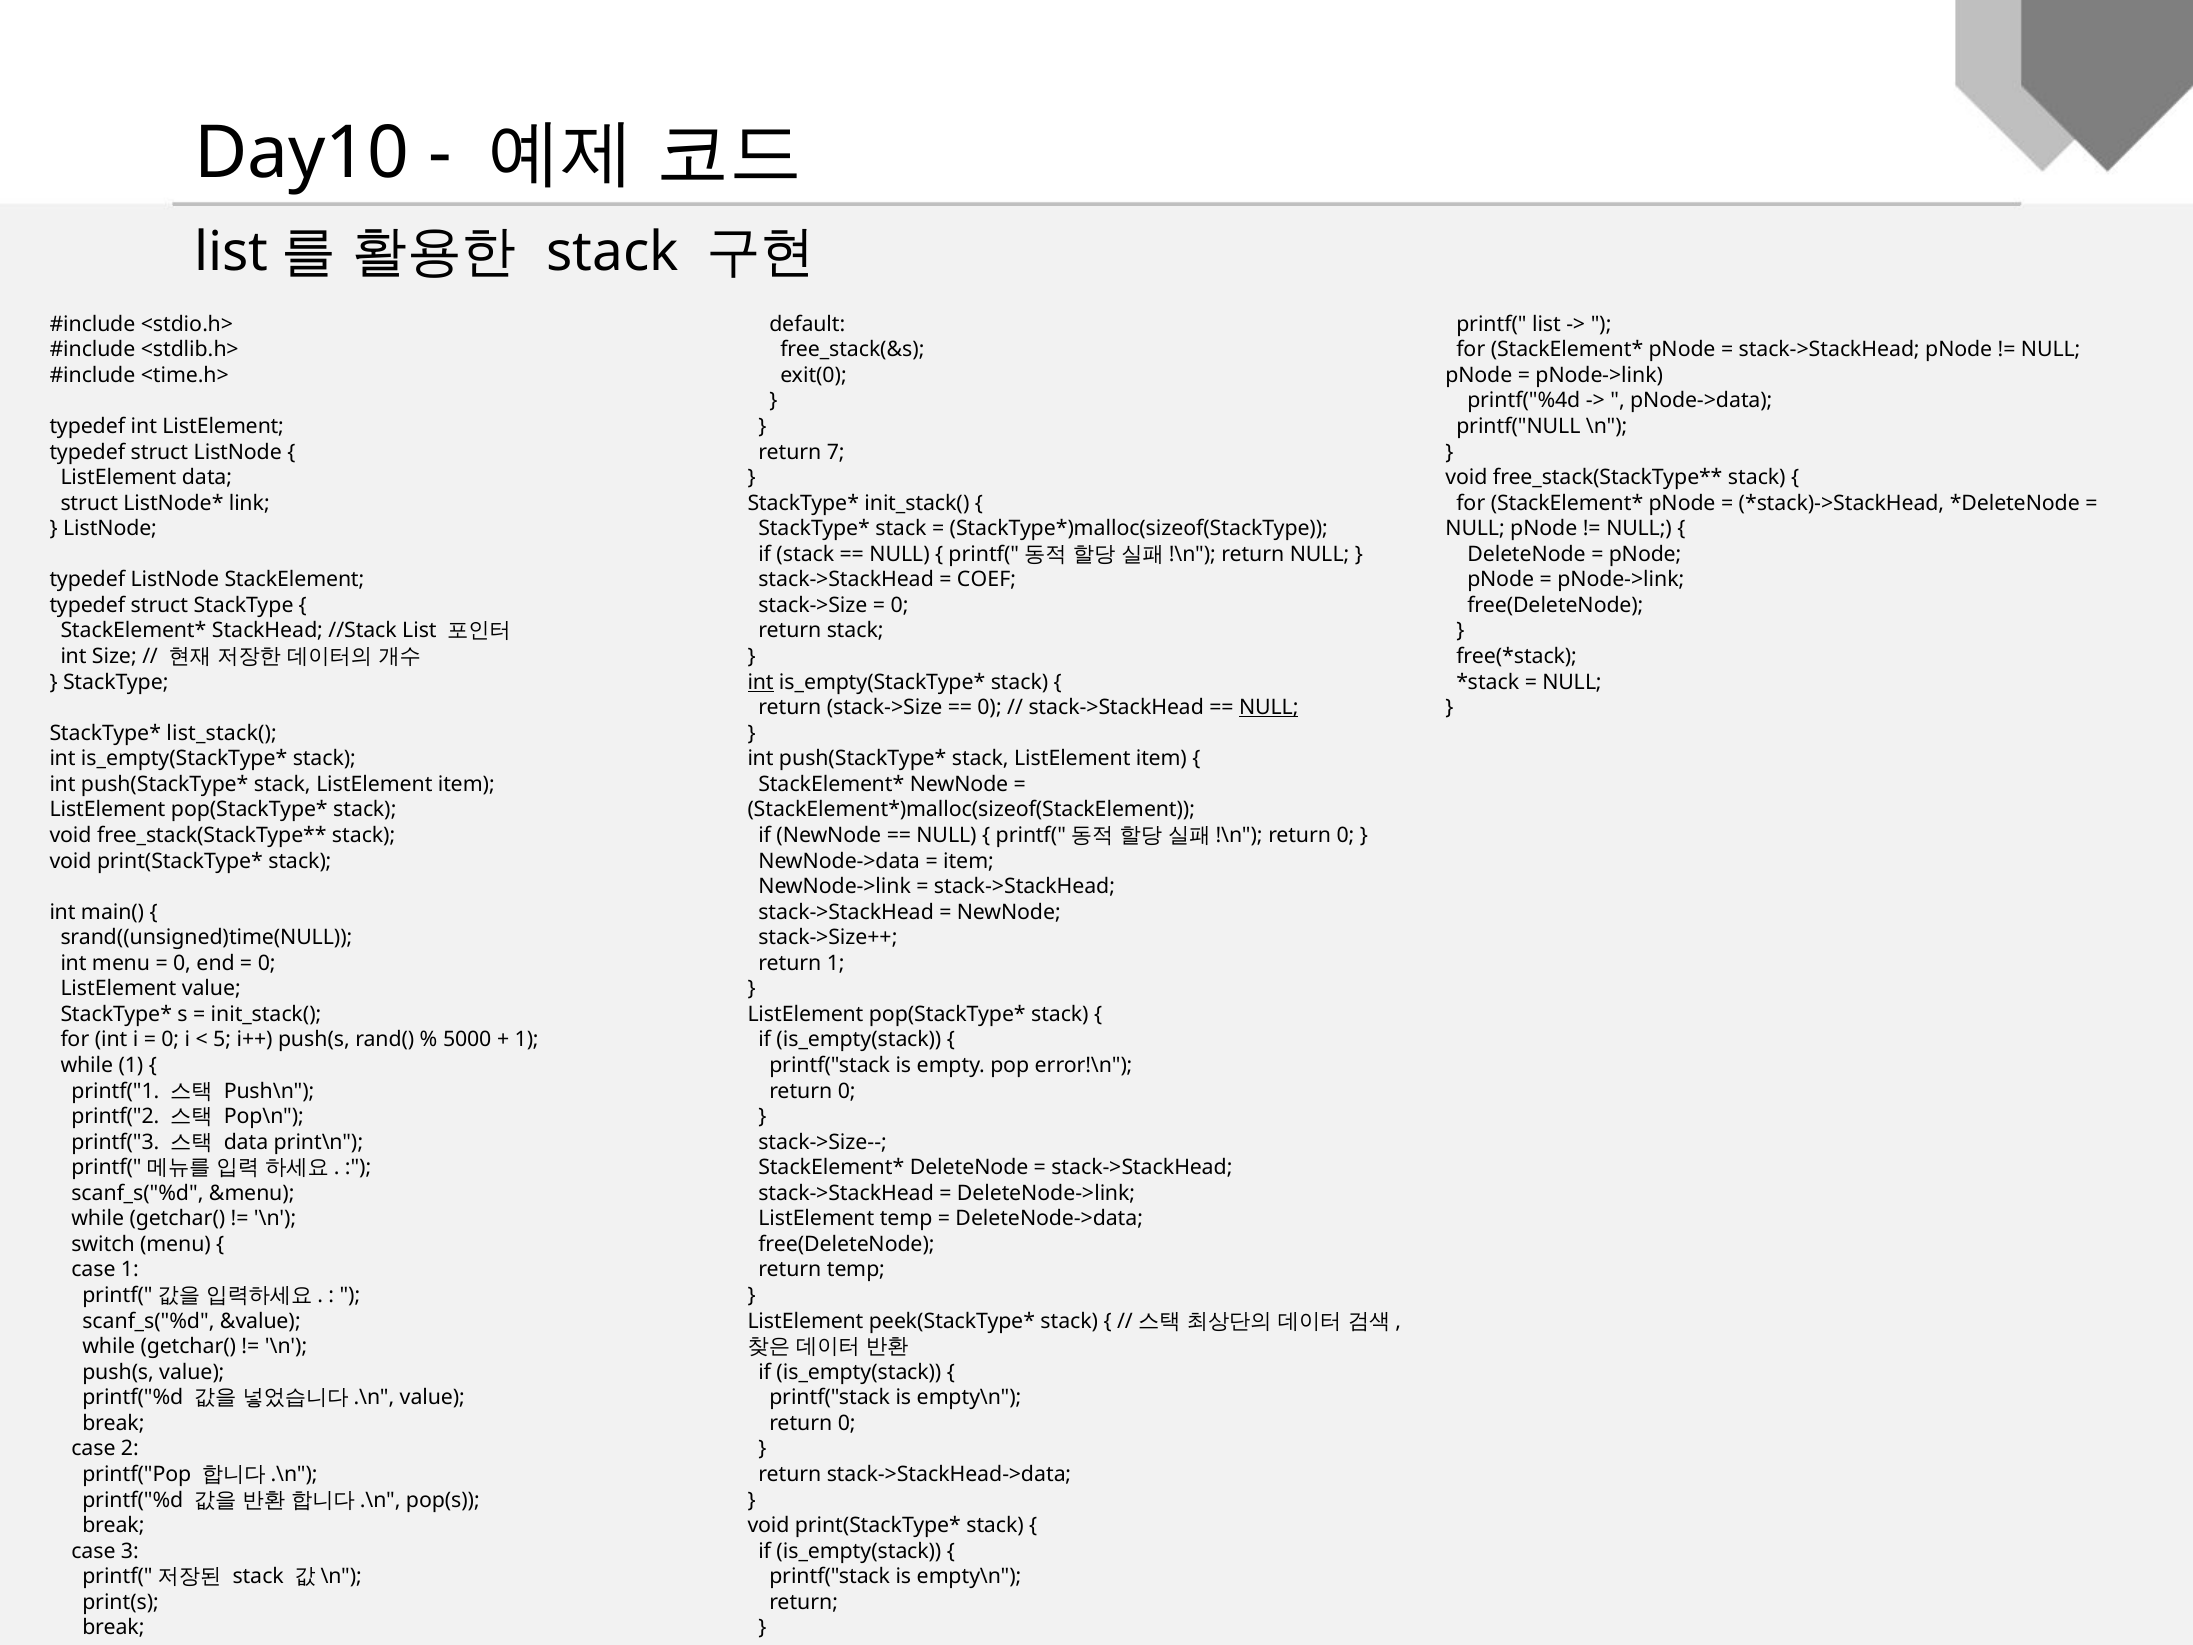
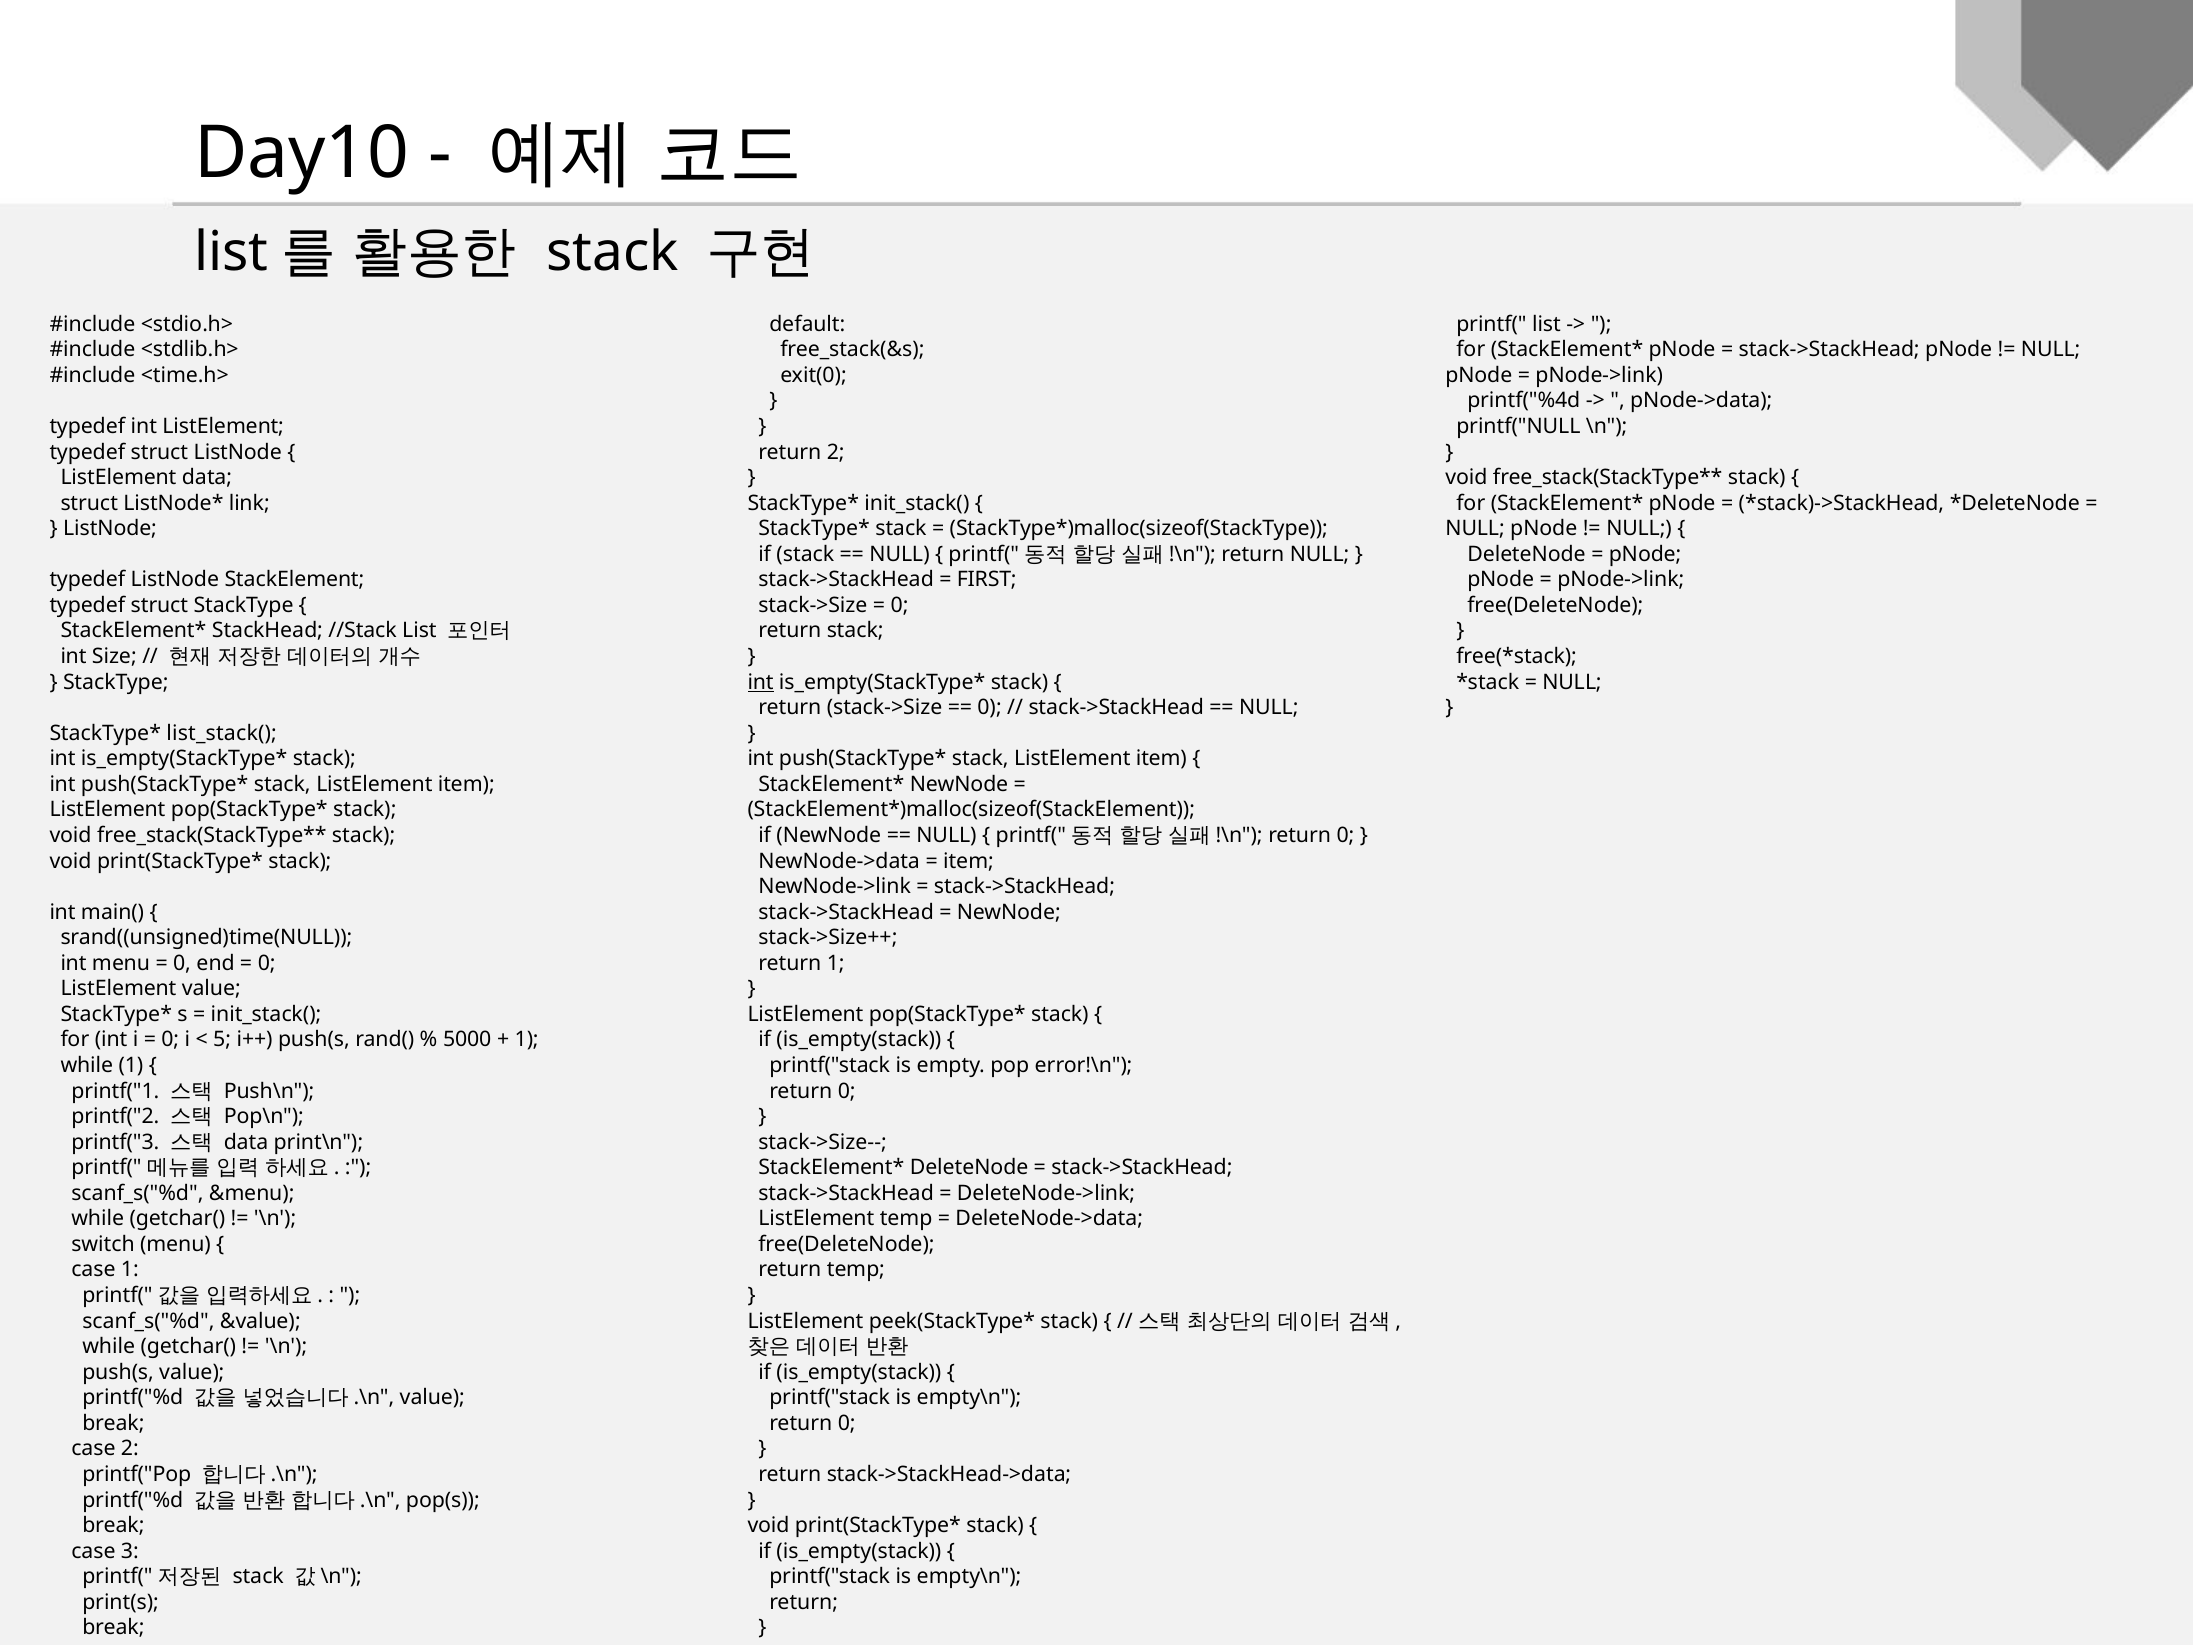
return 7: 7 -> 2
COEF: COEF -> FIRST
NULL at (1269, 707) underline: present -> none
